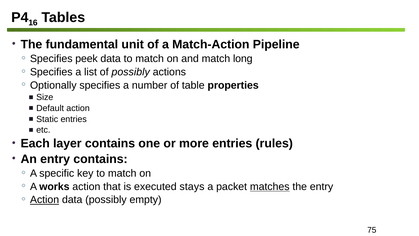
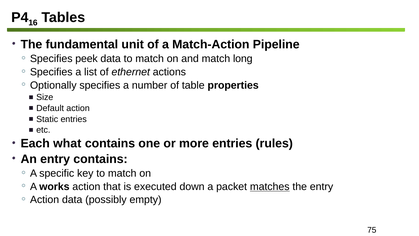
of possibly: possibly -> ethernet
layer: layer -> what
stays: stays -> down
Action at (45, 200) underline: present -> none
